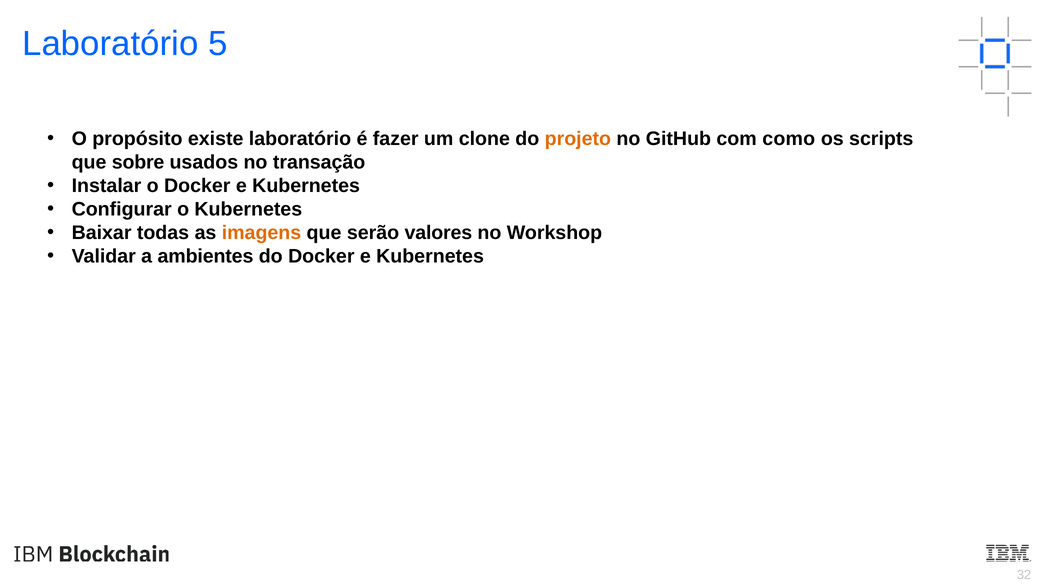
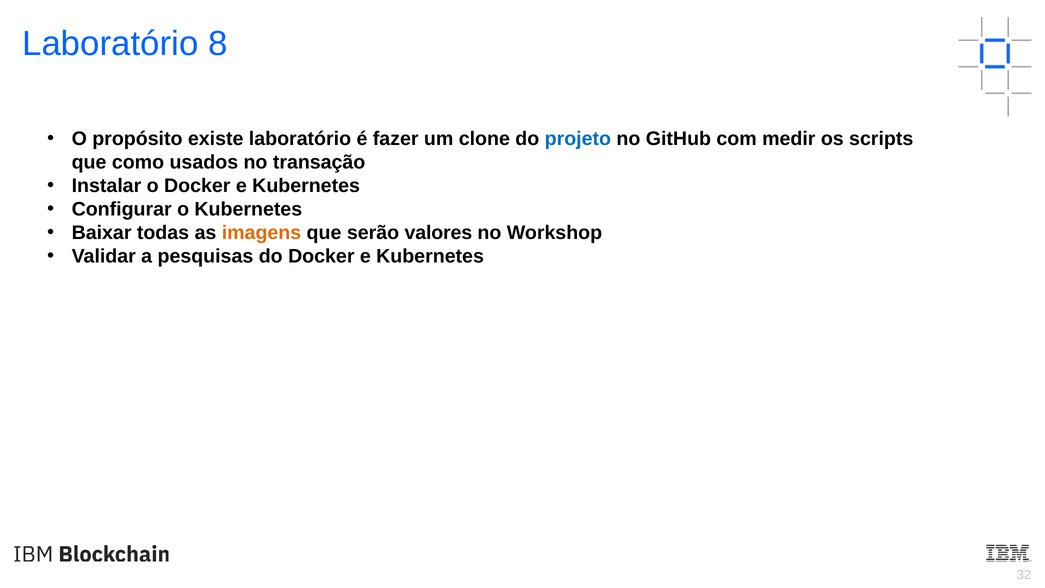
5: 5 -> 8
projeto colour: orange -> blue
como: como -> medir
sobre: sobre -> como
ambientes: ambientes -> pesquisas
